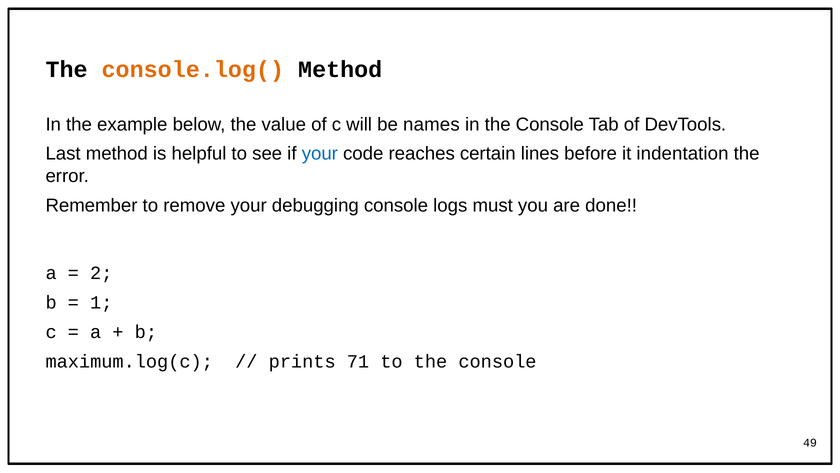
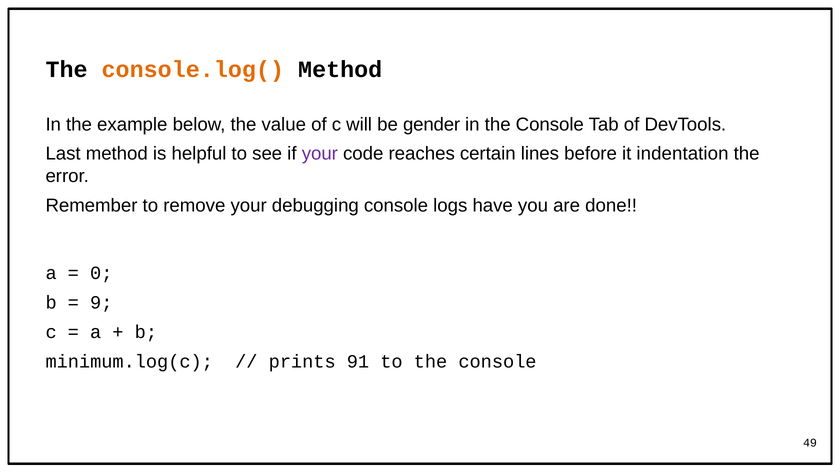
names: names -> gender
your at (320, 154) colour: blue -> purple
must: must -> have
2: 2 -> 0
1: 1 -> 9
maximum.log(c: maximum.log(c -> minimum.log(c
71: 71 -> 91
